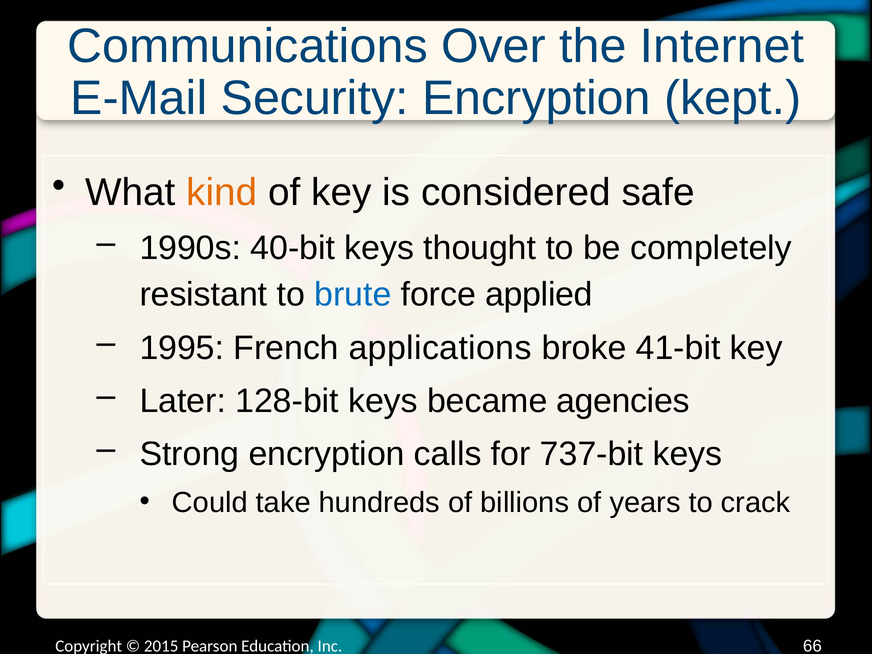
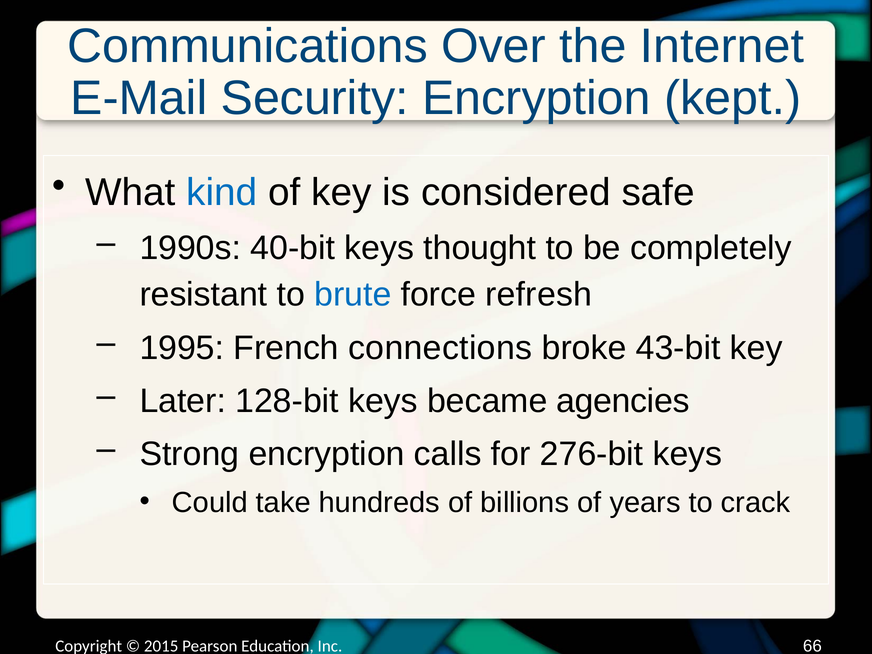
kind colour: orange -> blue
applied: applied -> refresh
applications: applications -> connections
41-bit: 41-bit -> 43-bit
737-bit: 737-bit -> 276-bit
